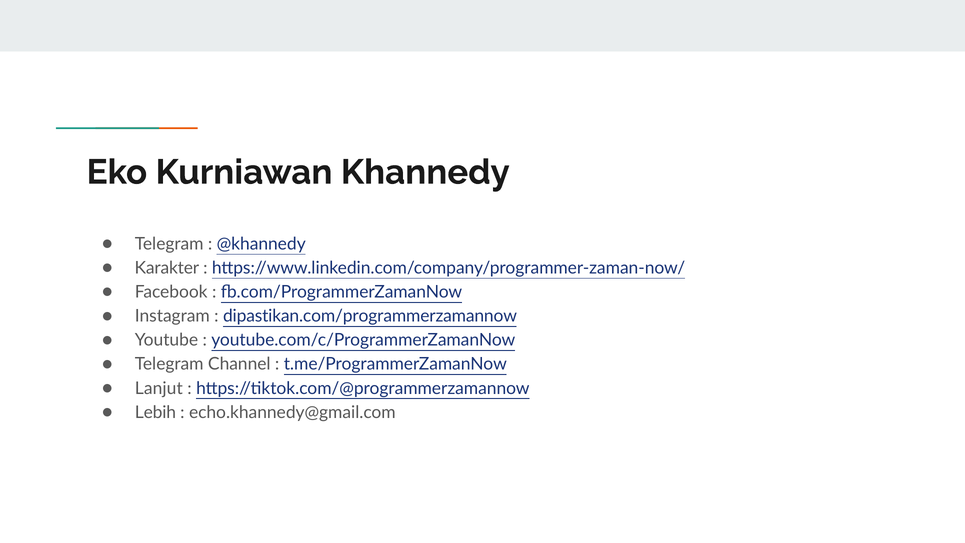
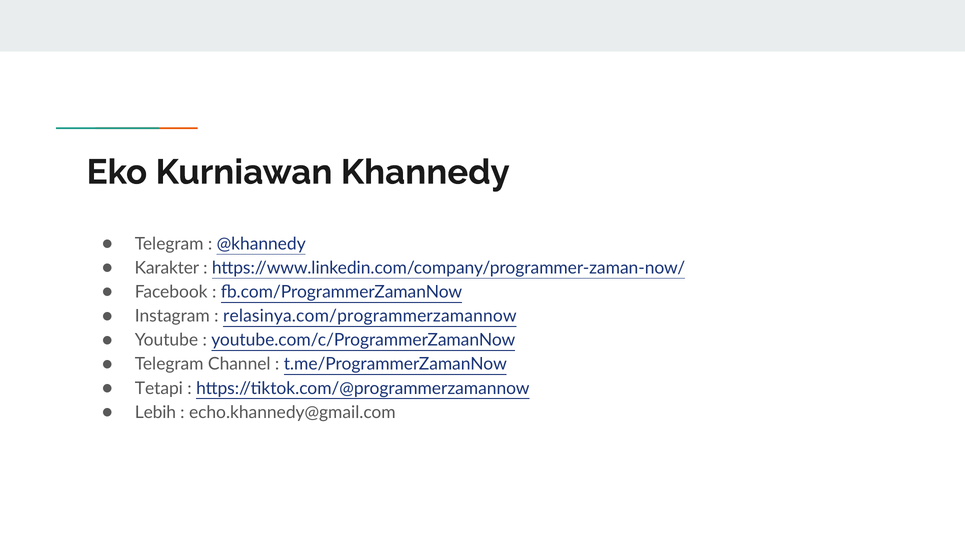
dipastikan.com/programmerzamannow: dipastikan.com/programmerzamannow -> relasinya.com/programmerzamannow
Lanjut: Lanjut -> Tetapi
